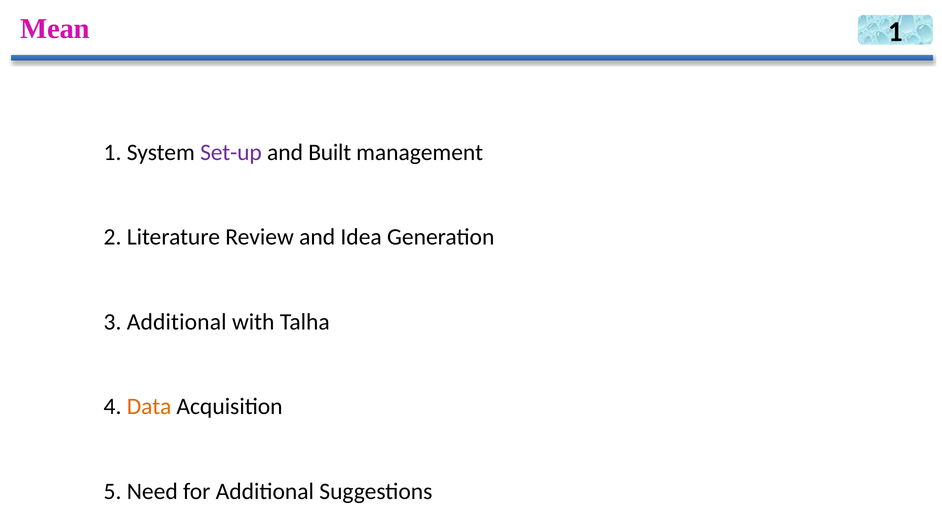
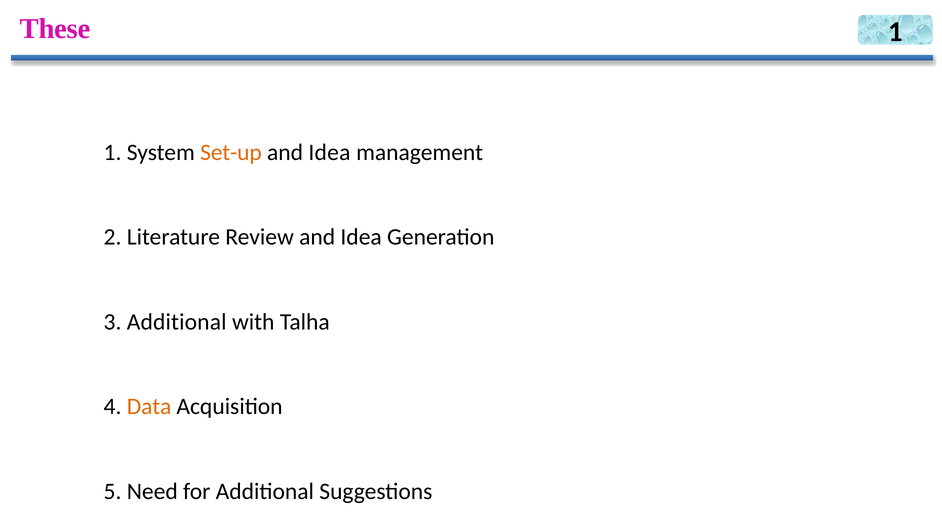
Mean: Mean -> These
Set-up colour: purple -> orange
Built at (330, 152): Built -> Idea
